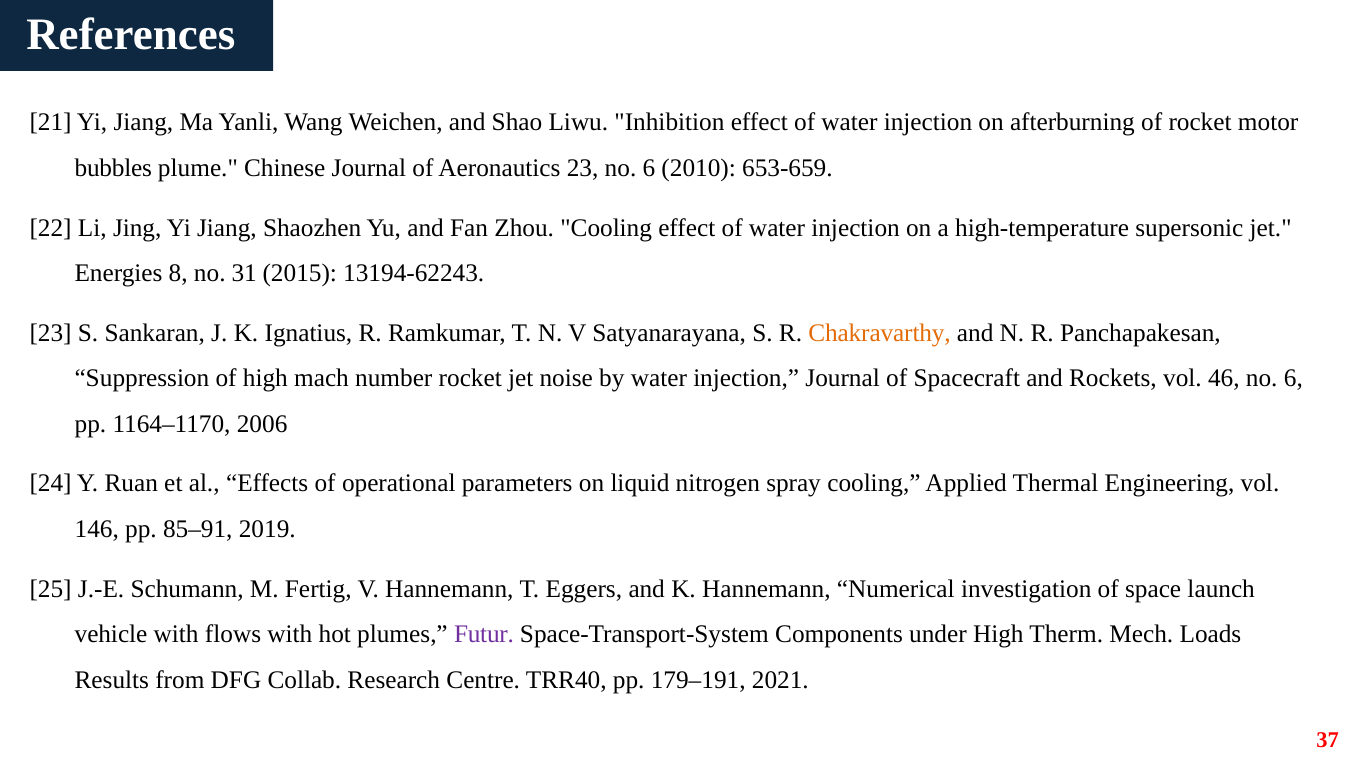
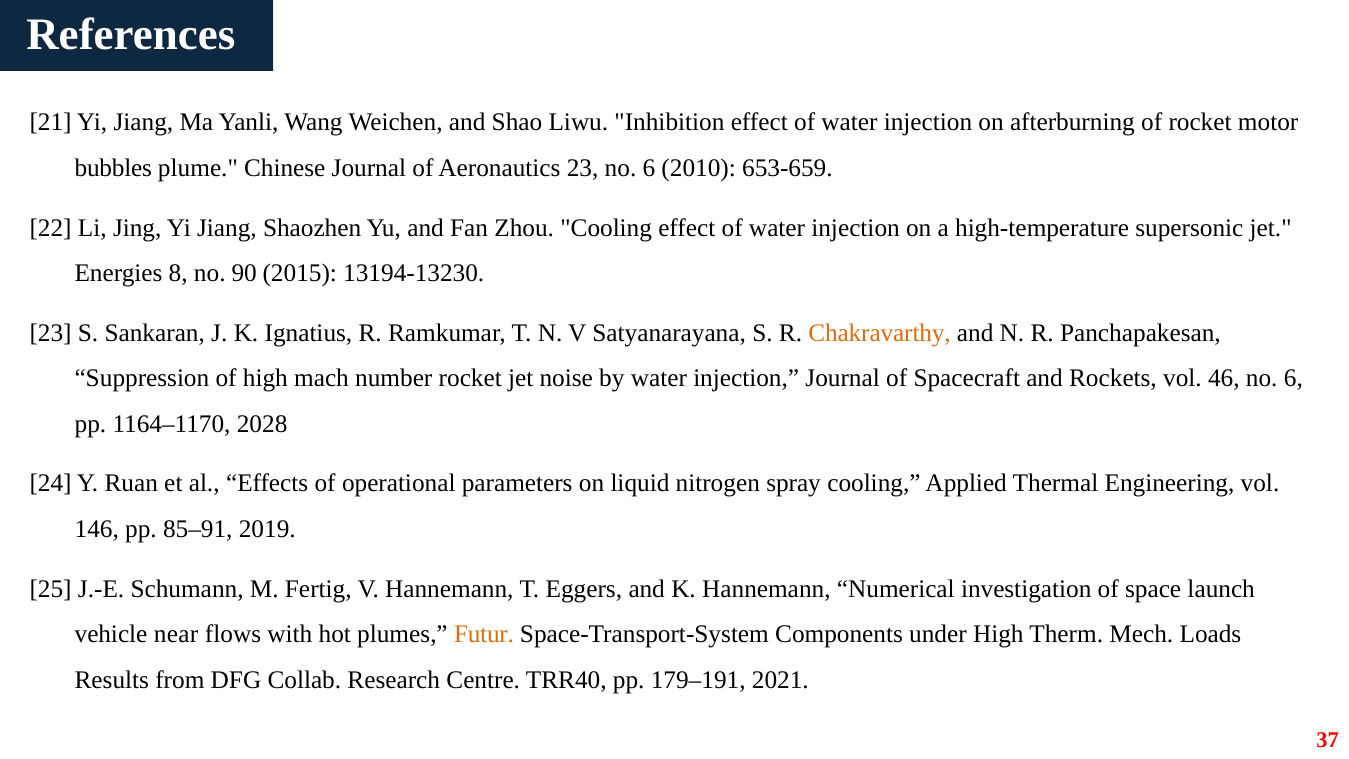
31: 31 -> 90
13194-62243: 13194-62243 -> 13194-13230
2006: 2006 -> 2028
vehicle with: with -> near
Futur colour: purple -> orange
